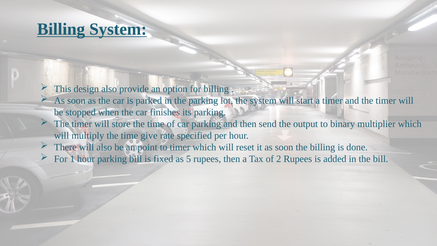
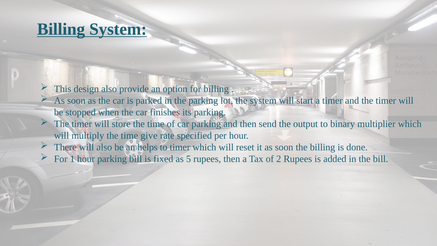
point: point -> helps
